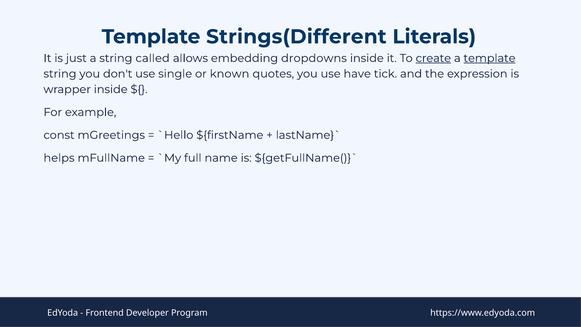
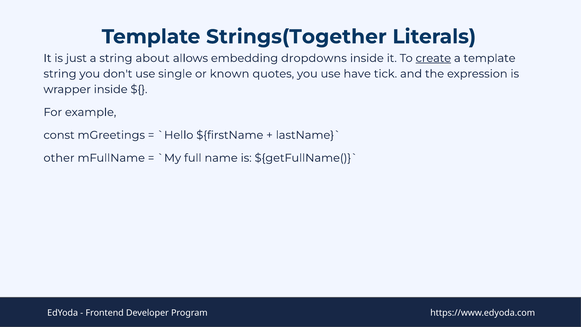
Strings(Different: Strings(Different -> Strings(Together
called: called -> about
template at (490, 58) underline: present -> none
helps: helps -> other
